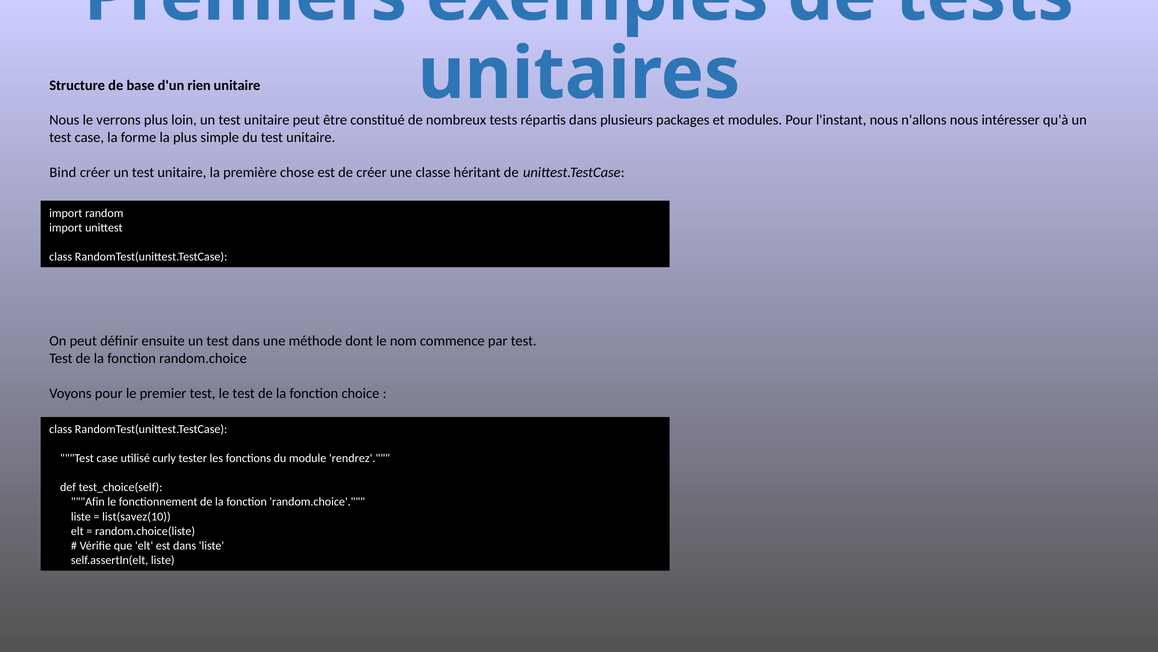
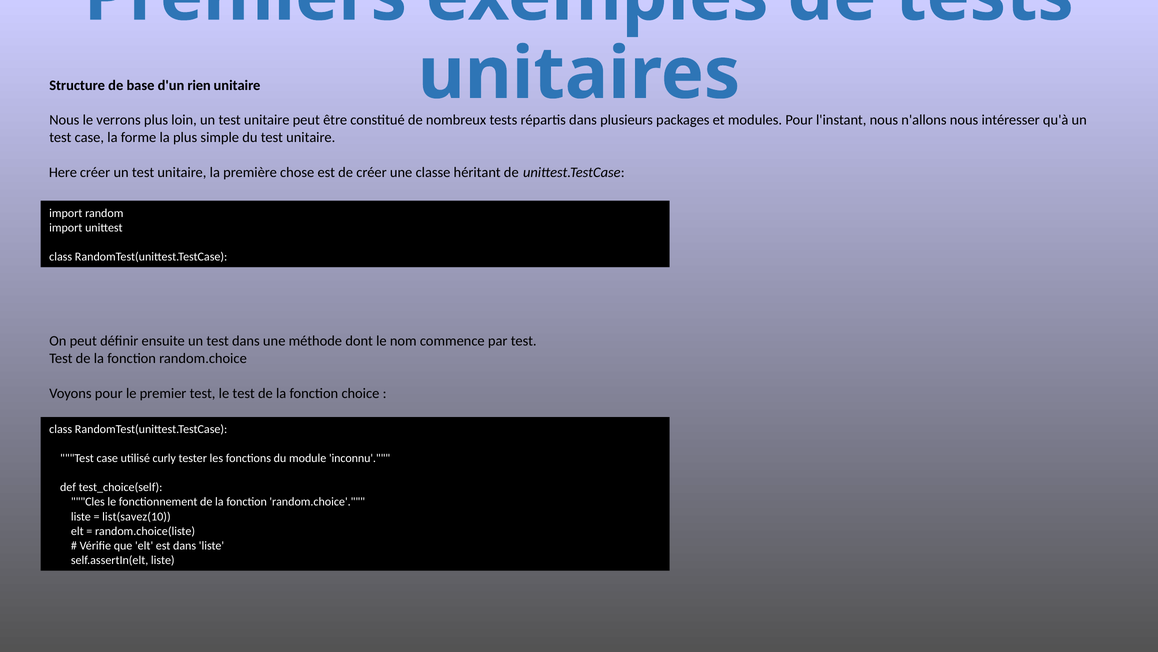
Bind: Bind -> Here
rendrez: rendrez -> inconnu
Afin: Afin -> Cles
